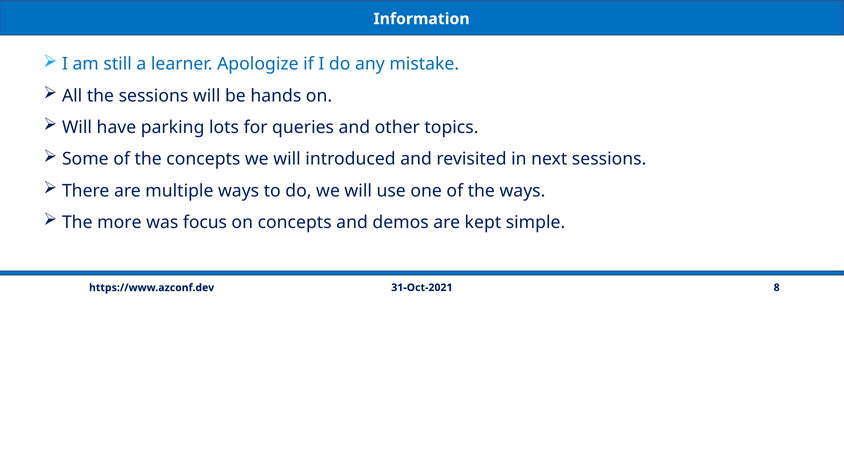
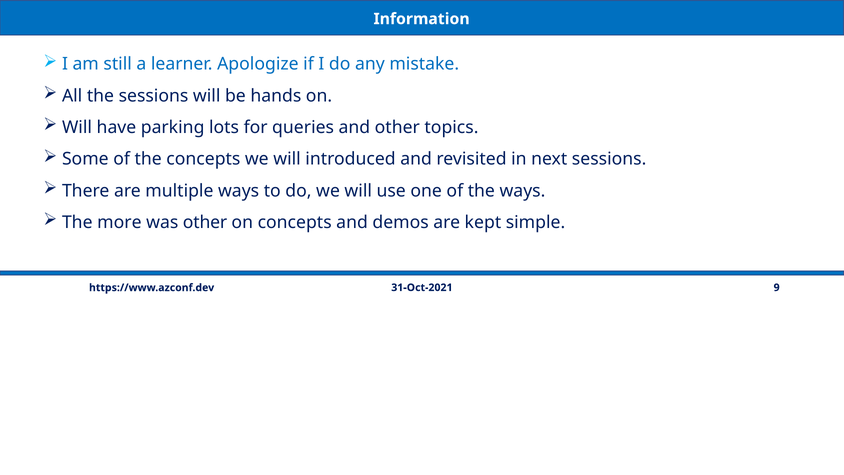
was focus: focus -> other
8: 8 -> 9
